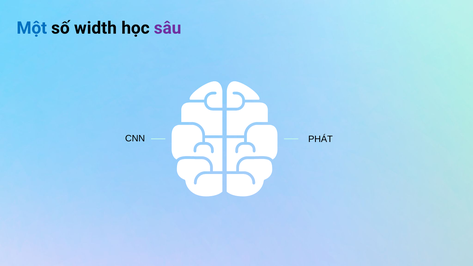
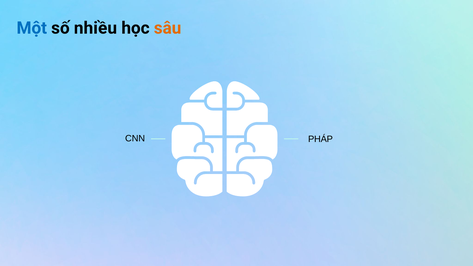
width: width -> nhiều
sâu colour: purple -> orange
PHÁT: PHÁT -> PHÁP
